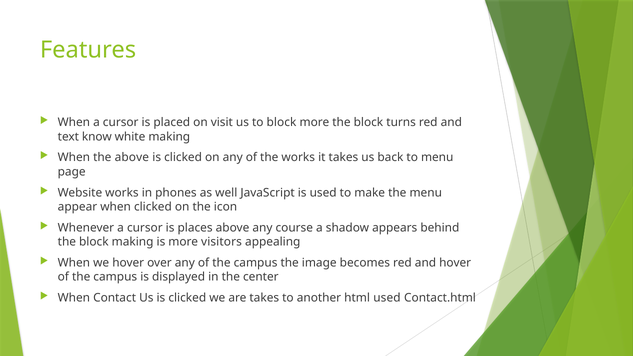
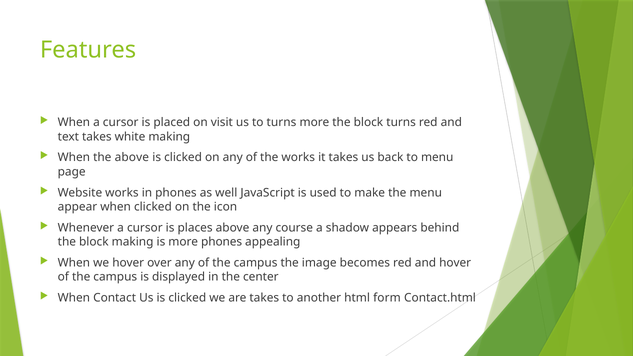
to block: block -> turns
text know: know -> takes
more visitors: visitors -> phones
html used: used -> form
